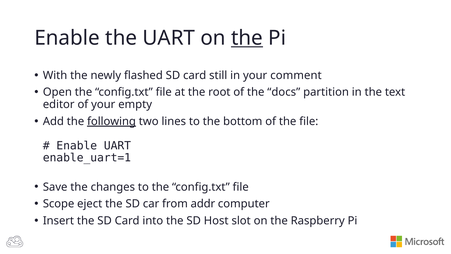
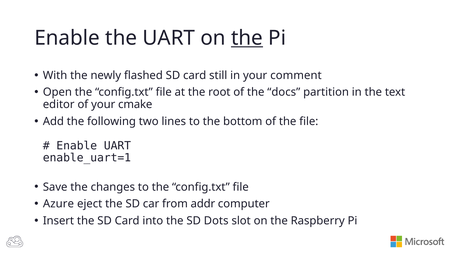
empty: empty -> cmake
following underline: present -> none
Scope: Scope -> Azure
Host: Host -> Dots
